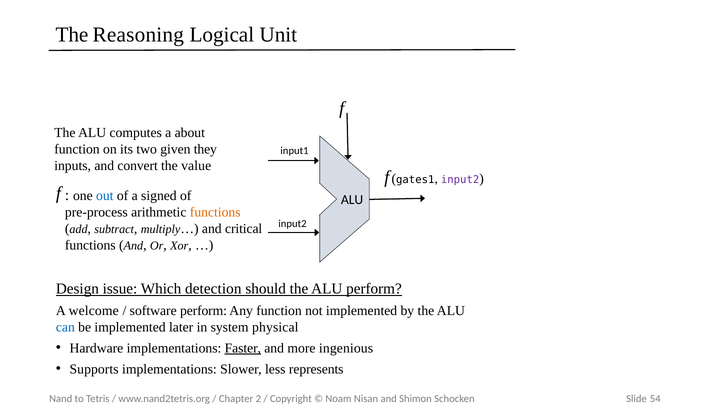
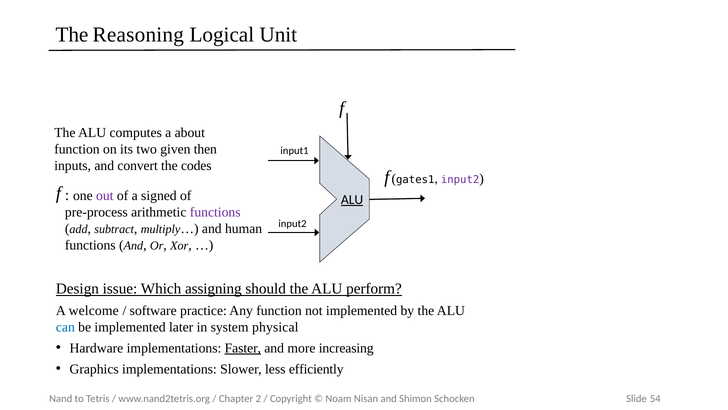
they: they -> then
value: value -> codes
out colour: blue -> purple
ALU at (352, 199) underline: none -> present
functions at (215, 212) colour: orange -> purple
critical: critical -> human
detection: detection -> assigning
software perform: perform -> practice
ingenious: ingenious -> increasing
Supports: Supports -> Graphics
represents: represents -> efficiently
